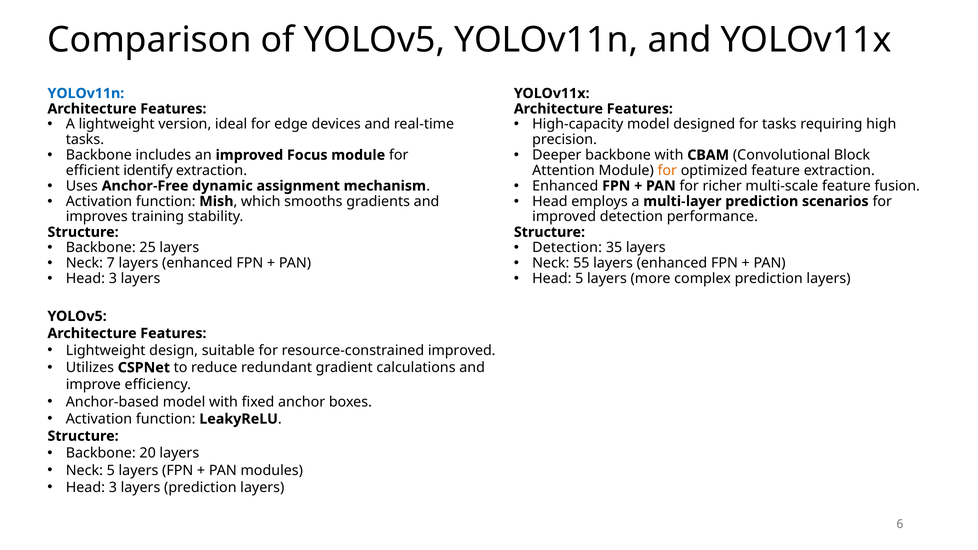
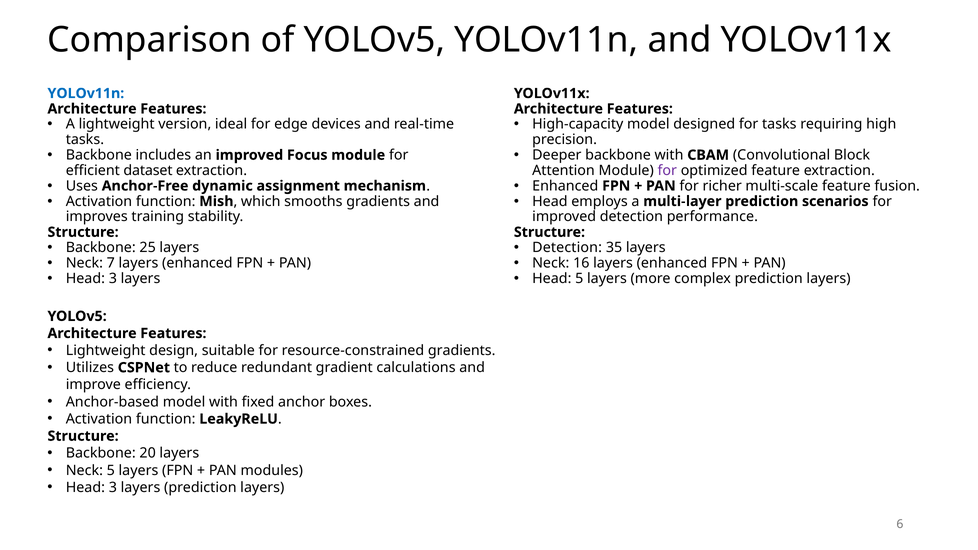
identify: identify -> dataset
for at (667, 171) colour: orange -> purple
55: 55 -> 16
resource-constrained improved: improved -> gradients
